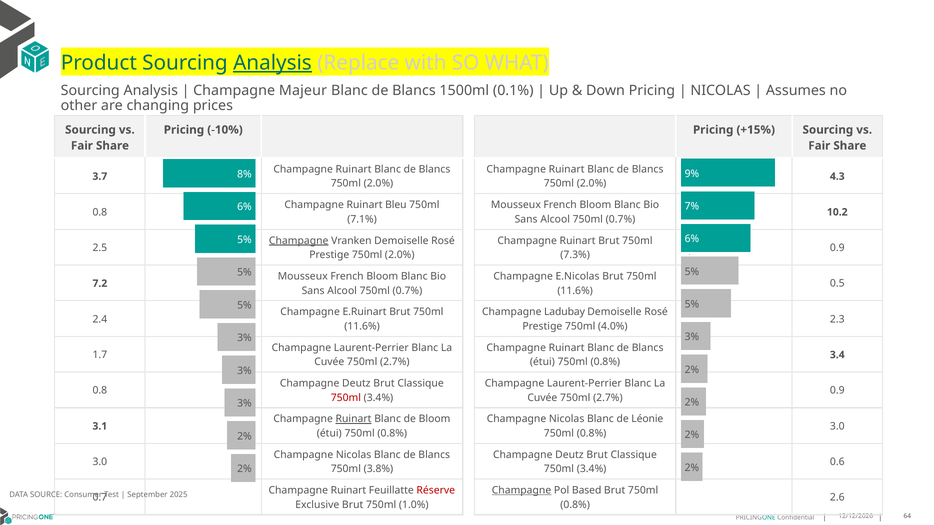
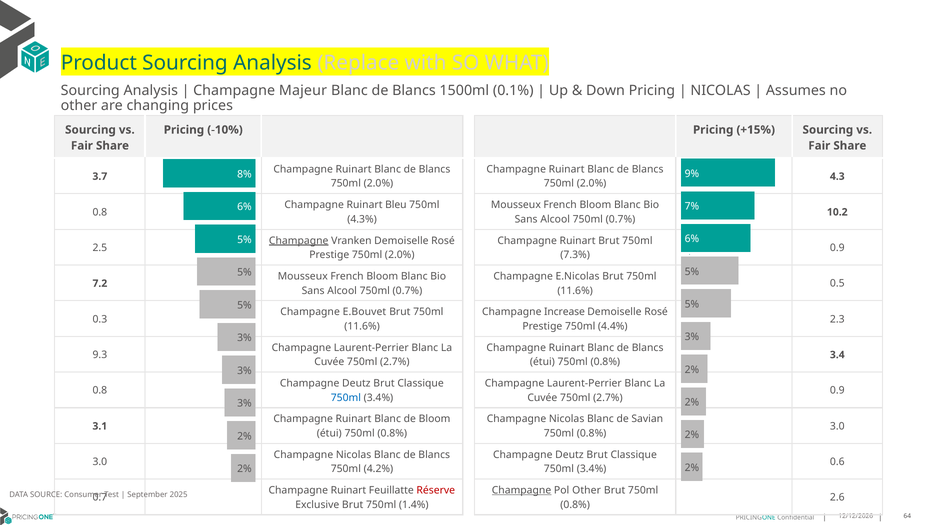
Analysis at (272, 63) underline: present -> none
7.1%: 7.1% -> 4.3%
E.Ruinart: E.Ruinart -> E.Bouvet
Ladubay: Ladubay -> Increase
2.4: 2.4 -> 0.3
4.0%: 4.0% -> 4.4%
1.7: 1.7 -> 9.3
750ml at (346, 398) colour: red -> blue
Ruinart at (354, 419) underline: present -> none
Léonie: Léonie -> Savian
3.8%: 3.8% -> 4.2%
Pol Based: Based -> Other
1.0%: 1.0% -> 1.4%
